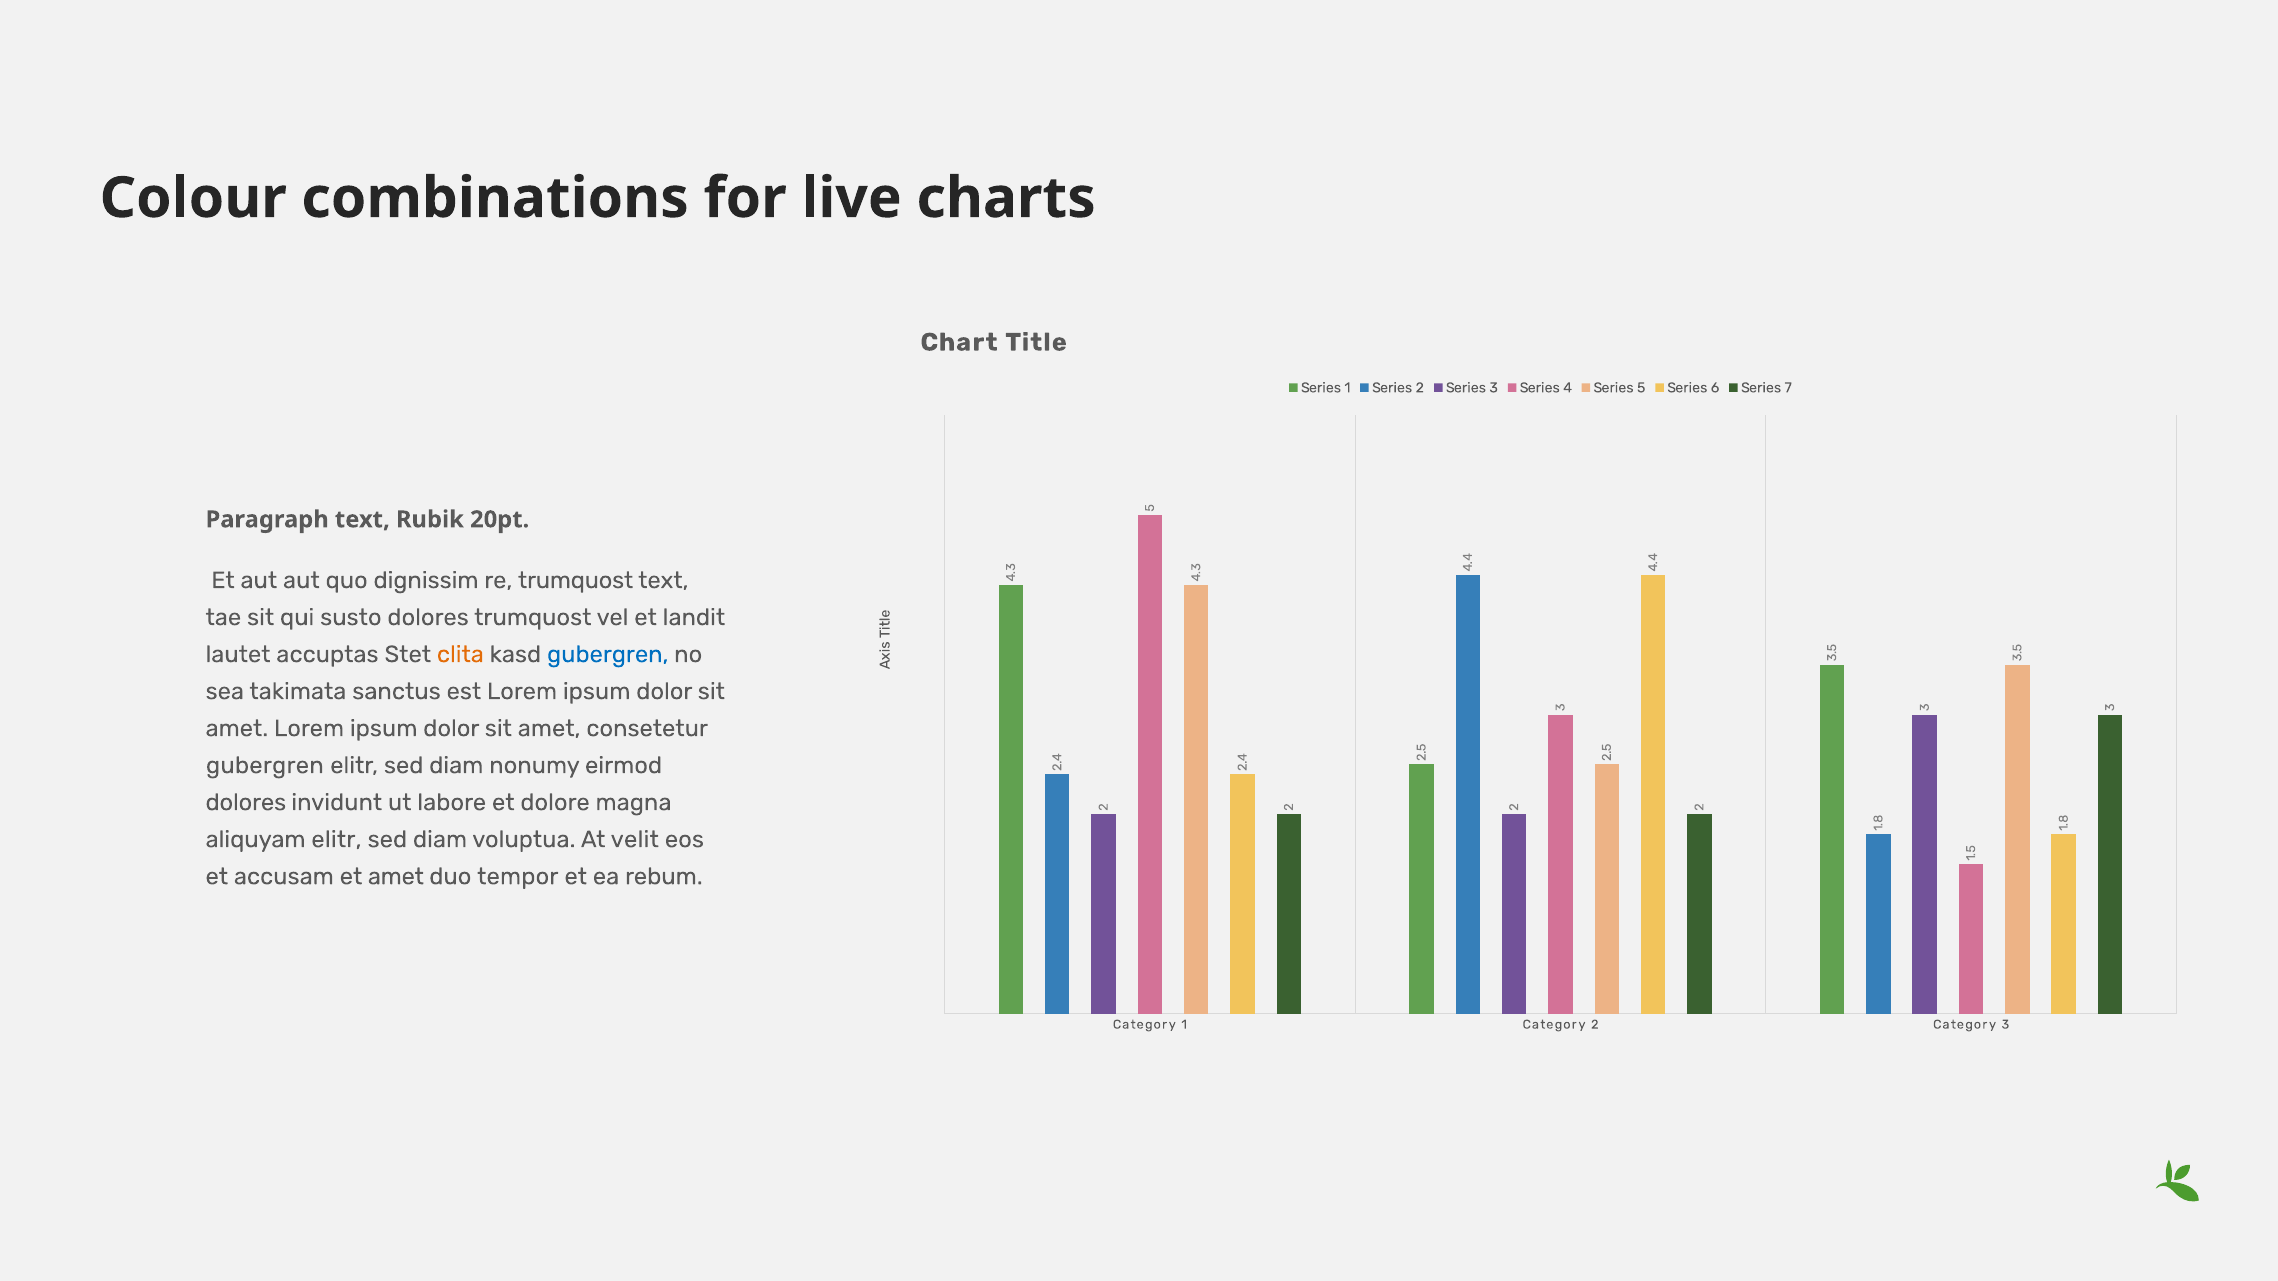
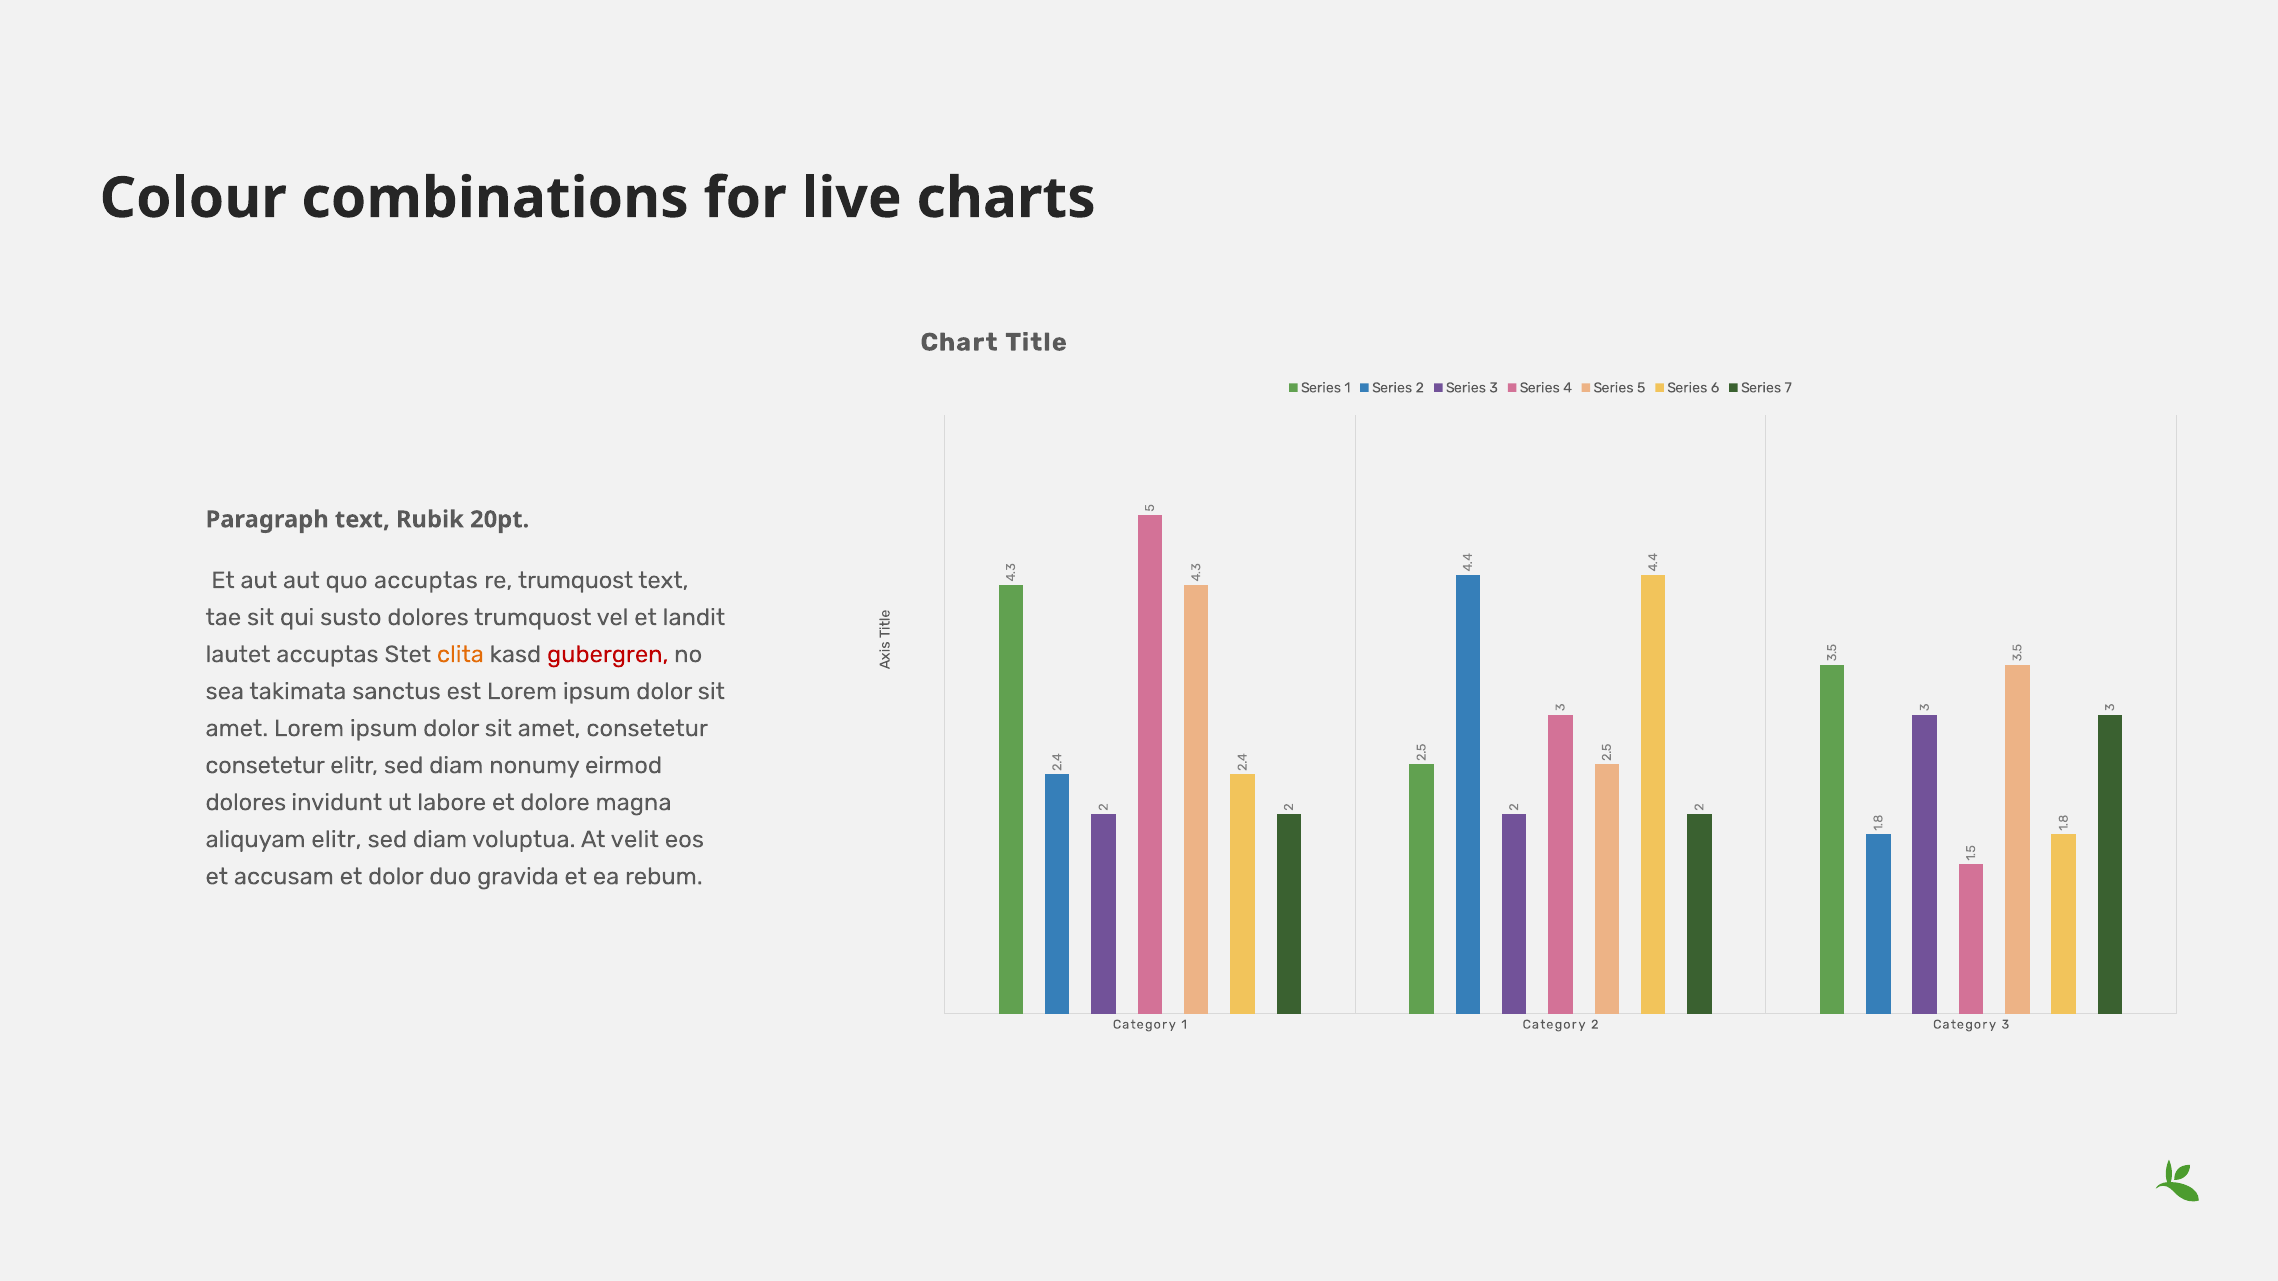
quo dignissim: dignissim -> accuptas
gubergren at (608, 655) colour: blue -> red
gubergren at (265, 766): gubergren -> consetetur
et amet: amet -> dolor
tempor: tempor -> gravida
